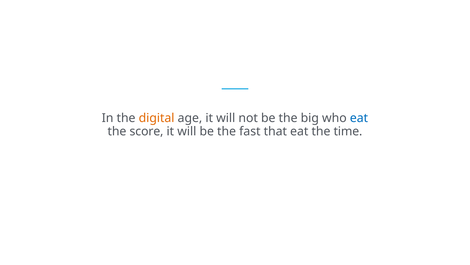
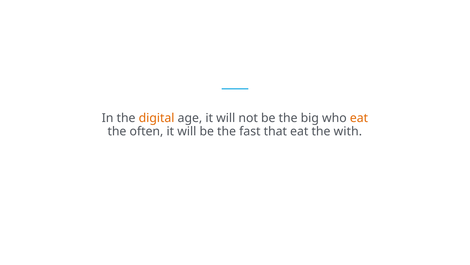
eat at (359, 118) colour: blue -> orange
score: score -> often
time: time -> with
